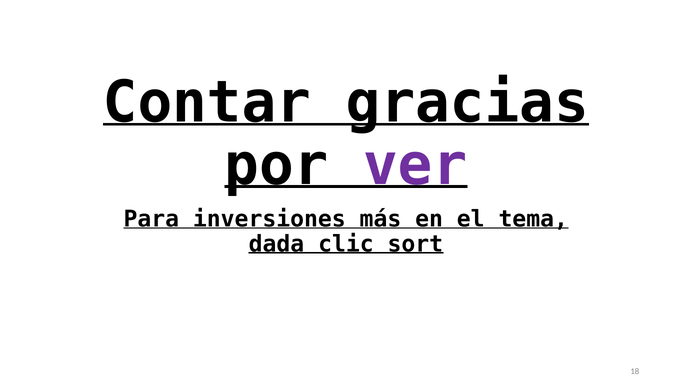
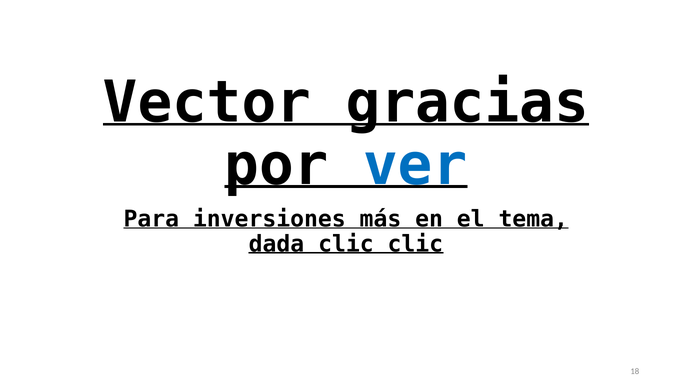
Contar: Contar -> Vector
ver colour: purple -> blue
clic sort: sort -> clic
